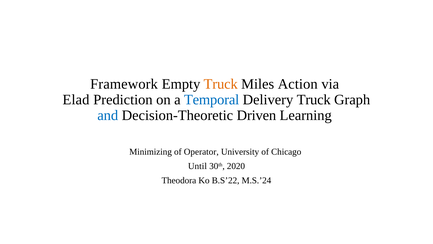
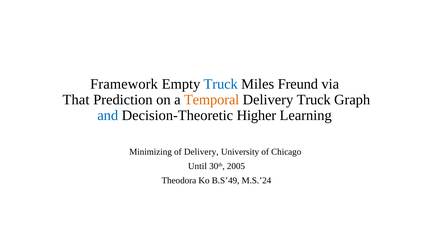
Truck at (221, 84) colour: orange -> blue
Action: Action -> Freund
Elad: Elad -> That
Temporal colour: blue -> orange
Driven: Driven -> Higher
of Operator: Operator -> Delivery
2020: 2020 -> 2005
B.S’22: B.S’22 -> B.S’49
